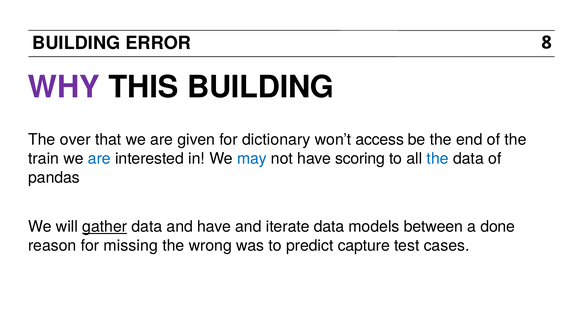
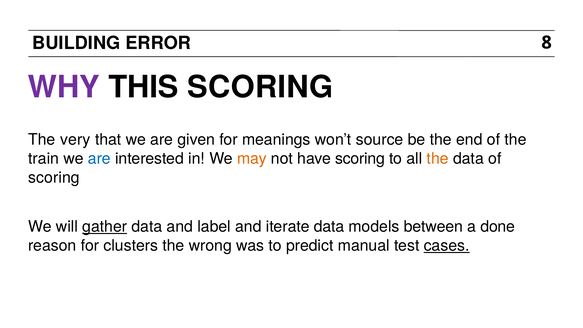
THIS BUILDING: BUILDING -> SCORING
over: over -> very
dictionary: dictionary -> meanings
access: access -> source
may colour: blue -> orange
the at (438, 158) colour: blue -> orange
pandas at (54, 177): pandas -> scoring
and have: have -> label
missing: missing -> clusters
capture: capture -> manual
cases underline: none -> present
